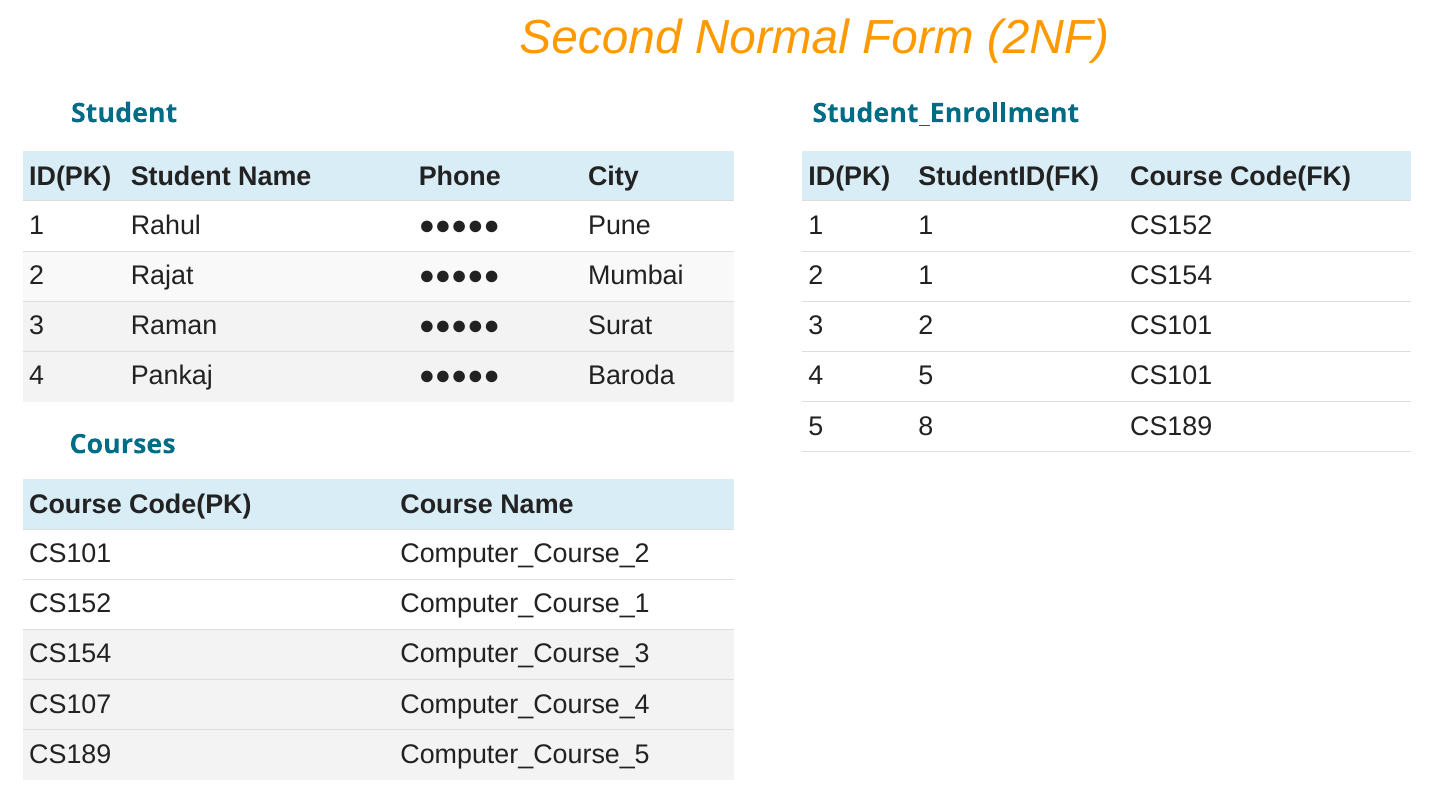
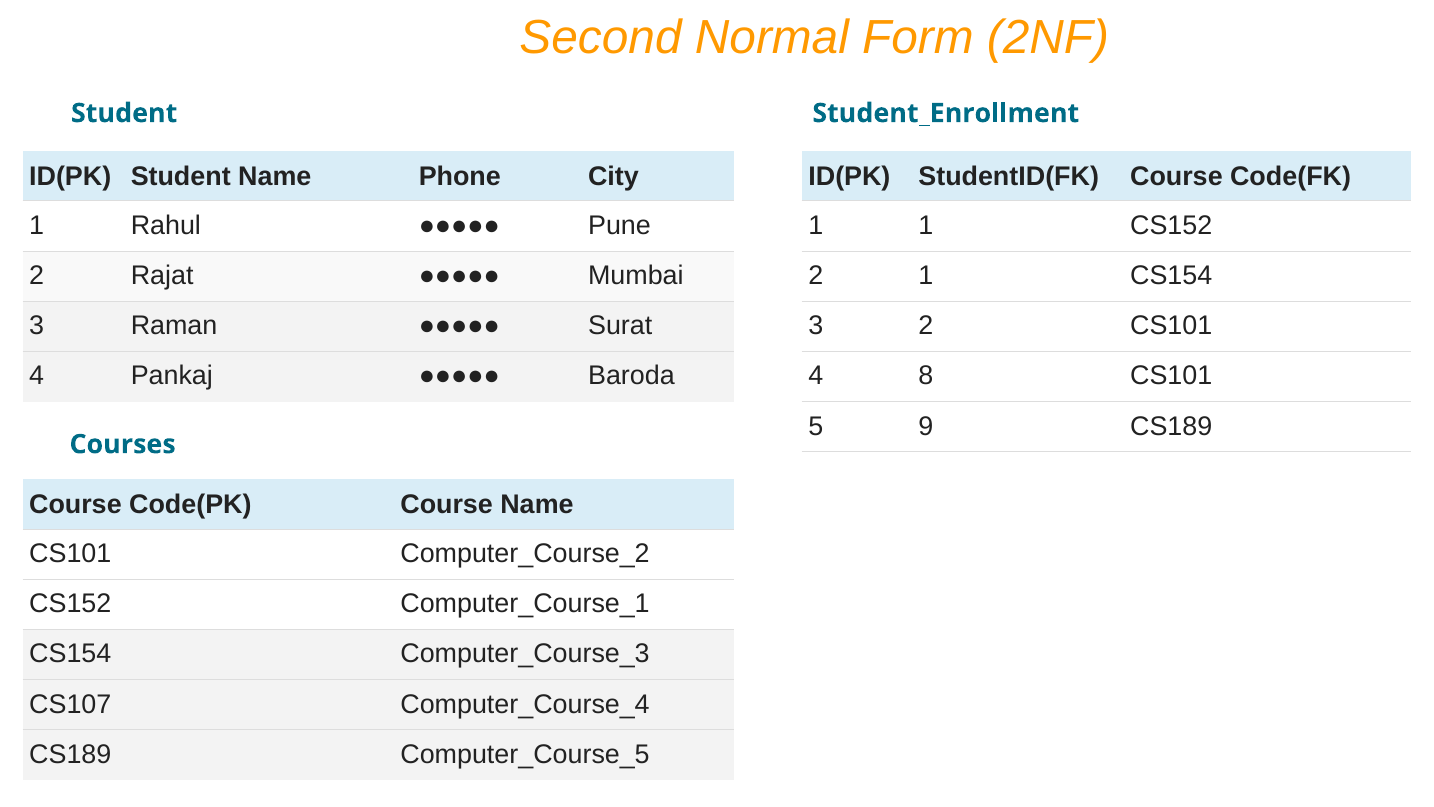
4 5: 5 -> 8
8: 8 -> 9
